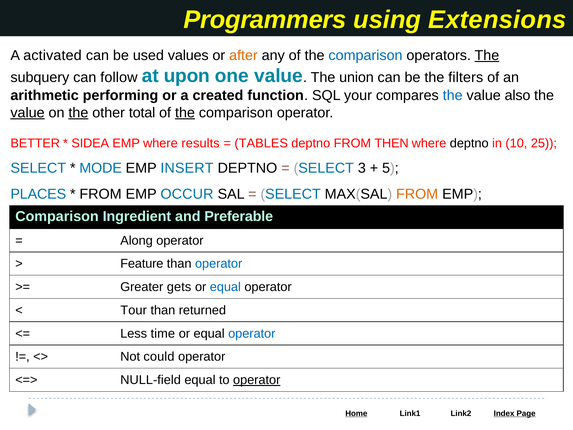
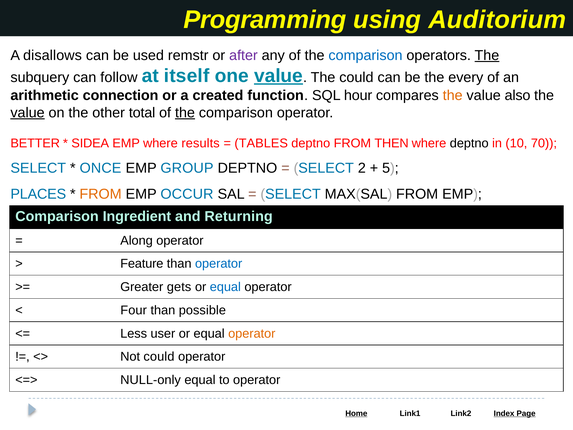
Programmers: Programmers -> Programming
Extensions: Extensions -> Auditorium
activated: activated -> disallows
values: values -> remstr
after colour: orange -> purple
upon: upon -> itself
value at (279, 76) underline: none -> present
The union: union -> could
filters: filters -> every
performing: performing -> connection
your: your -> hour
the at (453, 95) colour: blue -> orange
the at (78, 113) underline: present -> none
25: 25 -> 70
MODE: MODE -> ONCE
INSERT: INSERT -> GROUP
3: 3 -> 2
FROM at (101, 194) colour: black -> orange
FROM at (417, 194) colour: orange -> black
Preferable: Preferable -> Returning
Tour: Tour -> Four
returned: returned -> possible
time: time -> user
operator at (252, 333) colour: blue -> orange
NULL-field: NULL-field -> NULL-only
operator at (257, 380) underline: present -> none
